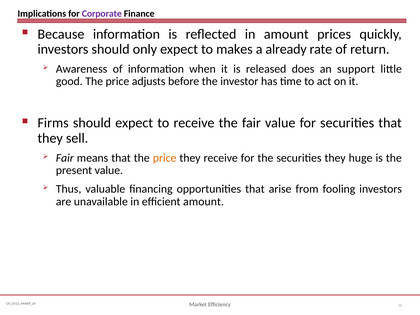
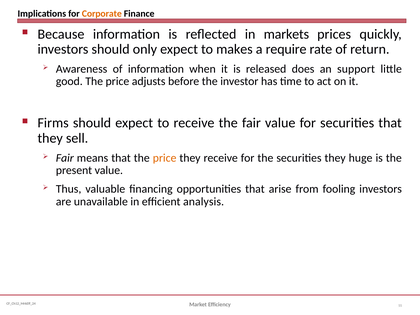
Corporate colour: purple -> orange
in amount: amount -> markets
already: already -> require
efficient amount: amount -> analysis
